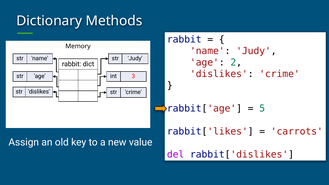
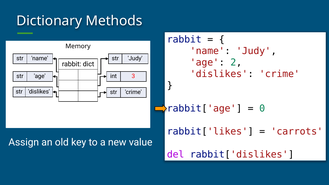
5: 5 -> 0
